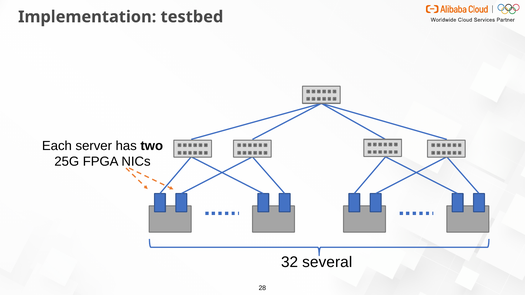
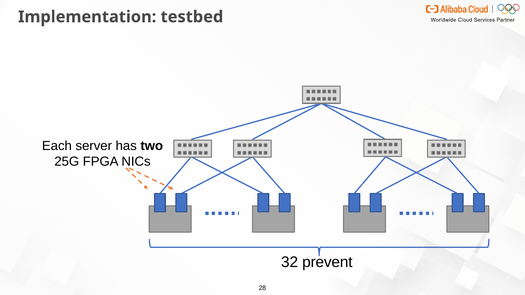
several: several -> prevent
